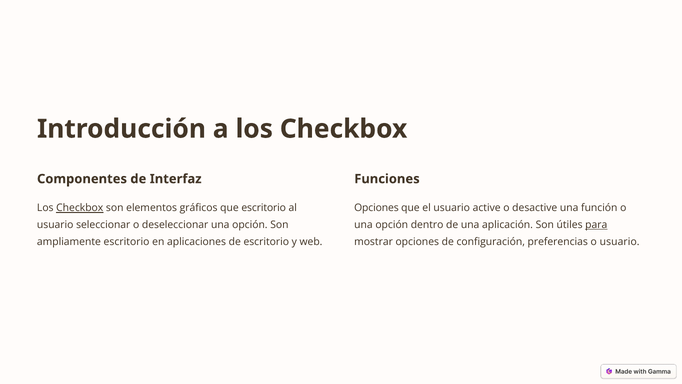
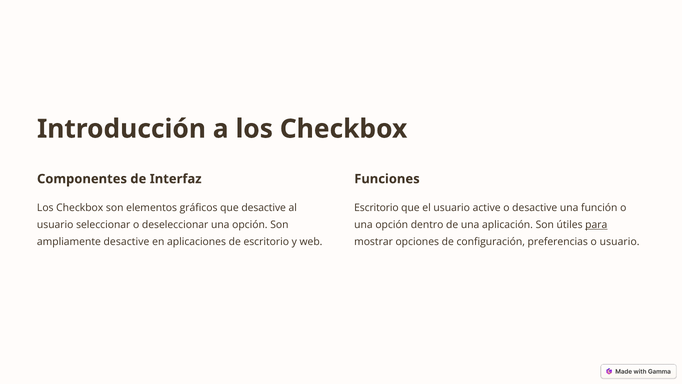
Checkbox at (80, 208) underline: present -> none
que escritorio: escritorio -> desactive
Opciones at (376, 208): Opciones -> Escritorio
ampliamente escritorio: escritorio -> desactive
